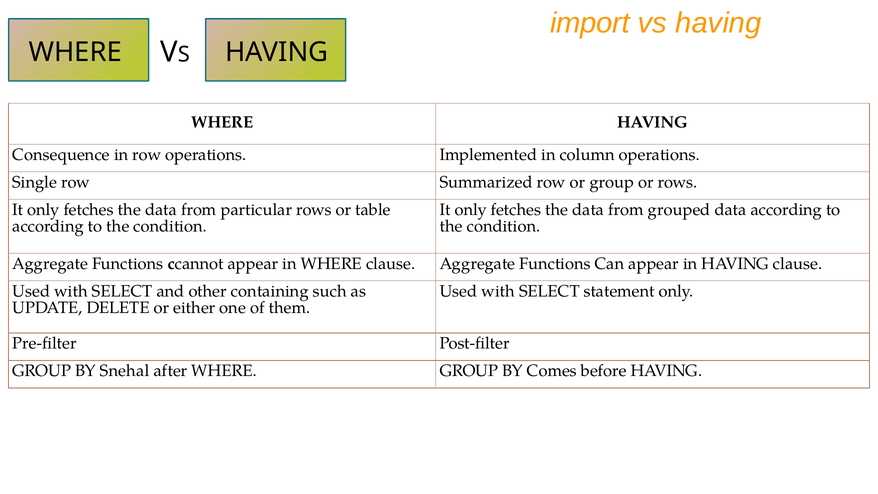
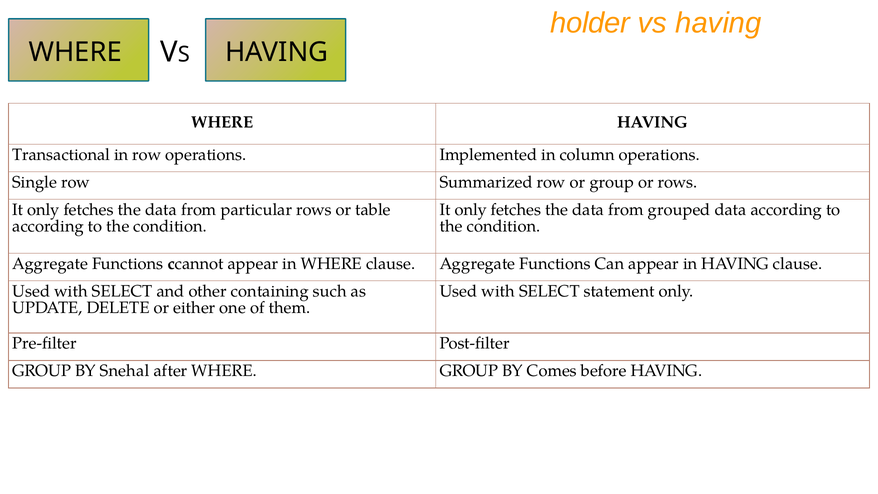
import: import -> holder
Consequence: Consequence -> Transactional
